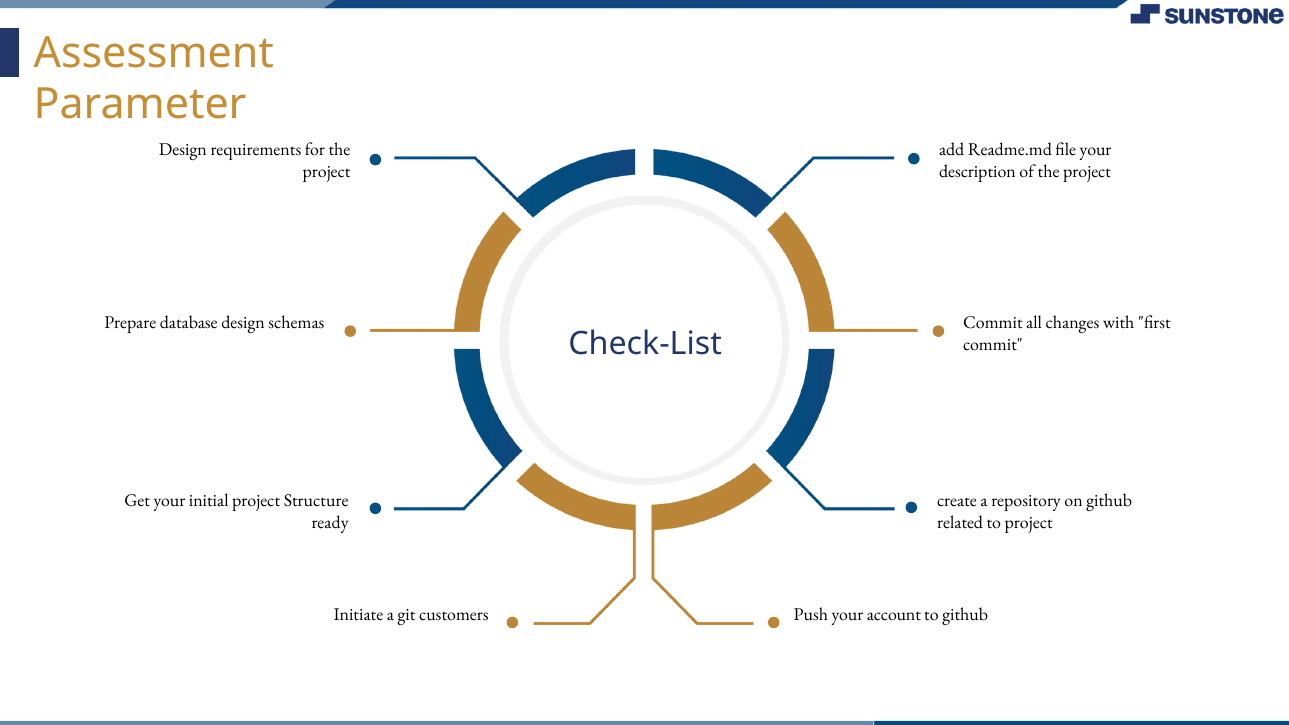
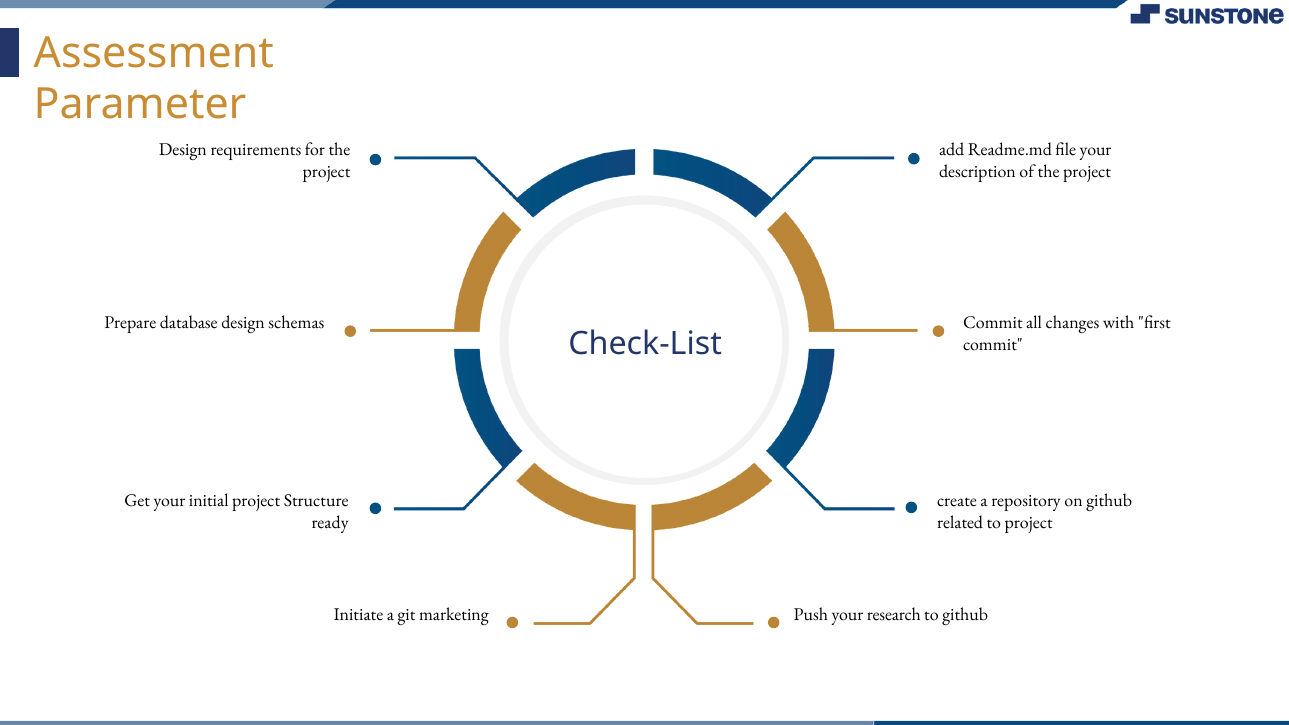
customers: customers -> marketing
account: account -> research
